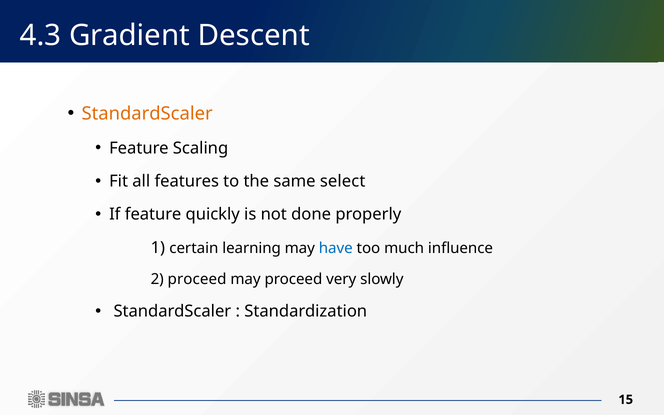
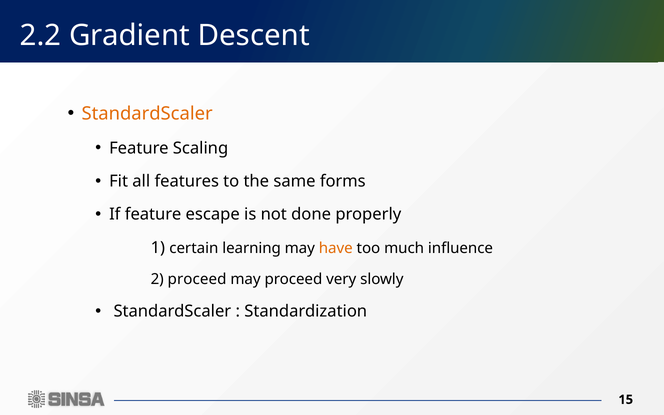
4.3: 4.3 -> 2.2
select: select -> forms
quickly: quickly -> escape
have colour: blue -> orange
